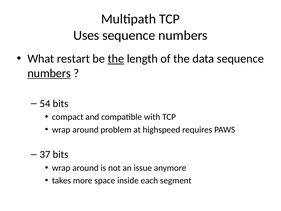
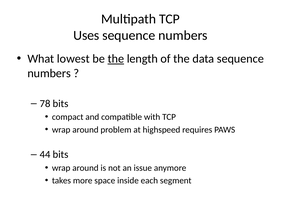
restart: restart -> lowest
numbers at (49, 73) underline: present -> none
54: 54 -> 78
37: 37 -> 44
